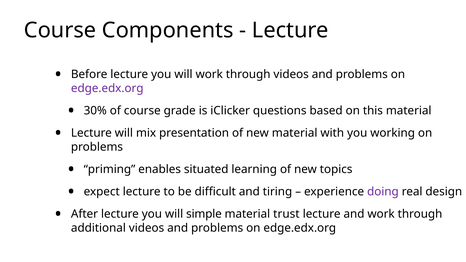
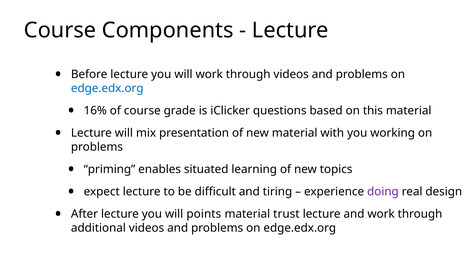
edge.edx.org at (107, 88) colour: purple -> blue
30%: 30% -> 16%
simple: simple -> points
